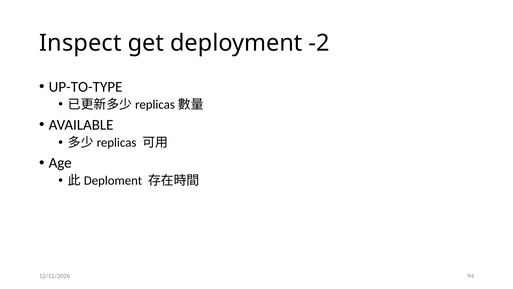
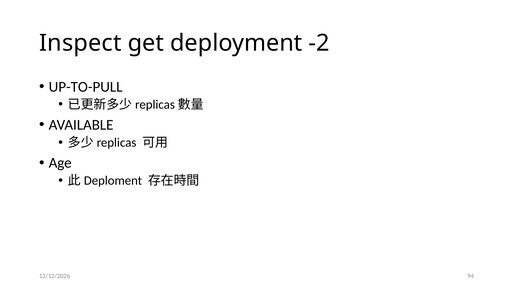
UP-TO-TYPE: UP-TO-TYPE -> UP-TO-PULL
